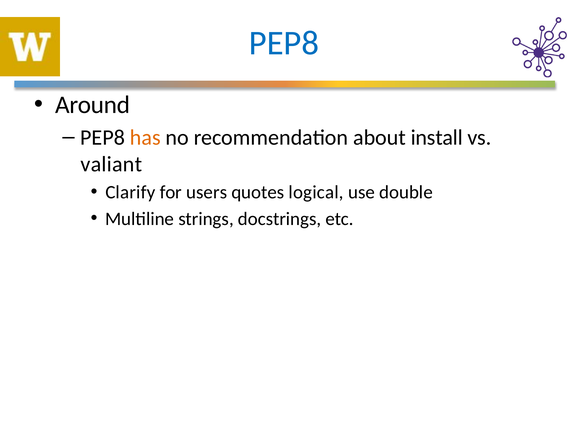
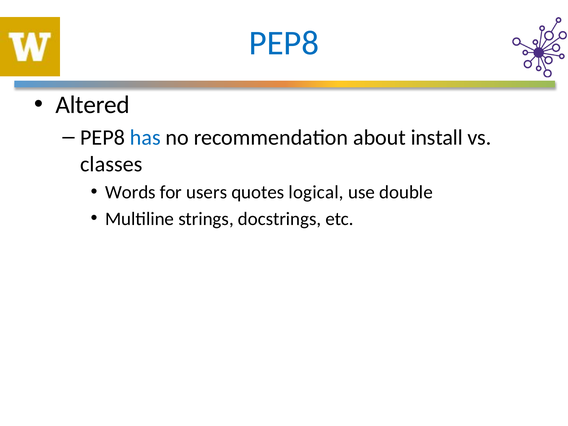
Around: Around -> Altered
has colour: orange -> blue
valiant: valiant -> classes
Clarify: Clarify -> Words
